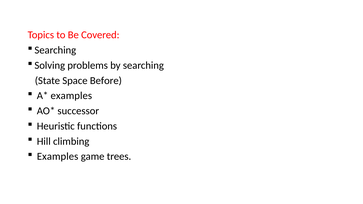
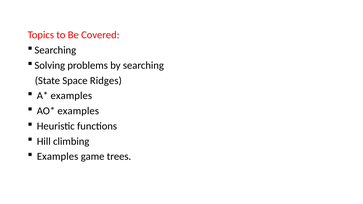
Before: Before -> Ridges
successor at (78, 111): successor -> examples
